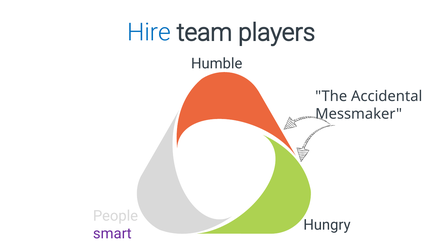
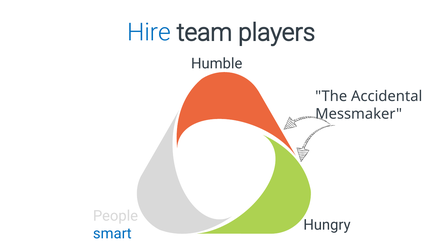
smart colour: purple -> blue
